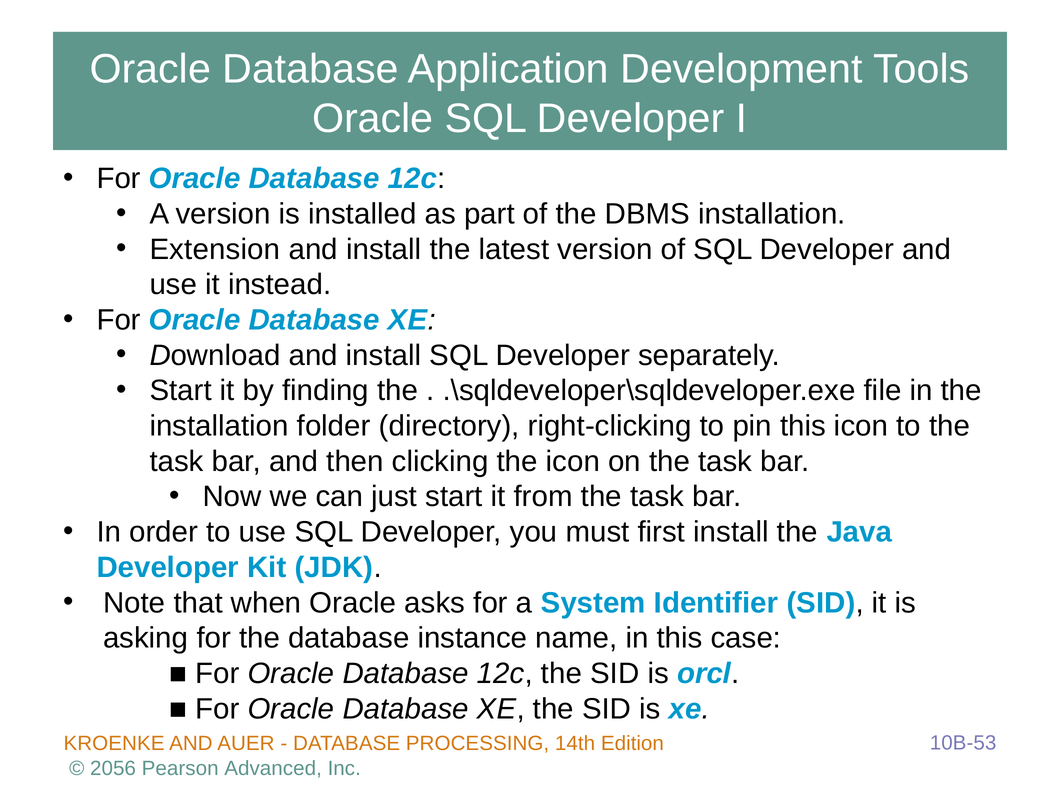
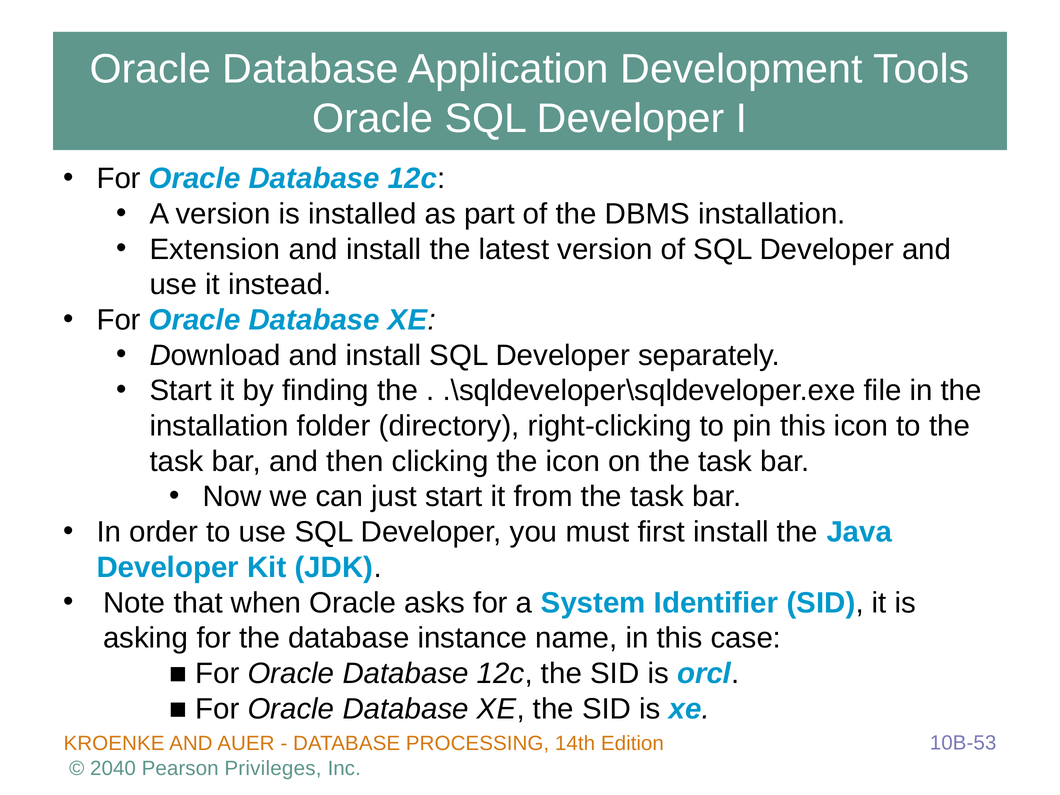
2056: 2056 -> 2040
Advanced: Advanced -> Privileges
